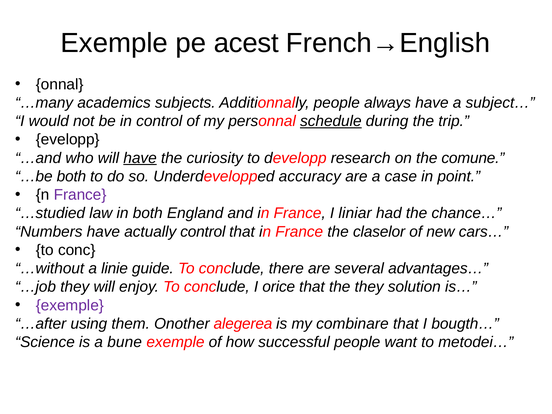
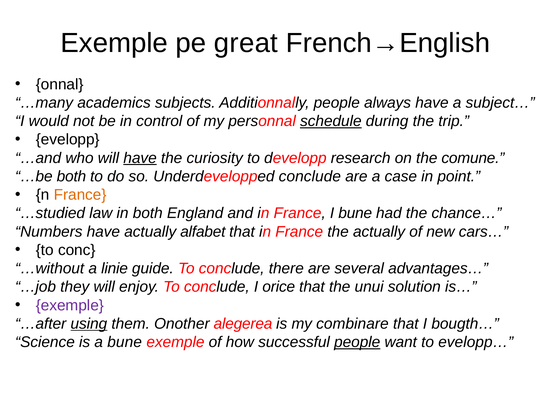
acest: acest -> great
Underdevelopped accuracy: accuracy -> conclude
France at (80, 195) colour: purple -> orange
I liniar: liniar -> bune
actually control: control -> alfabet
the claselor: claselor -> actually
the they: they -> unui
using underline: none -> present
people at (357, 342) underline: none -> present
metodei…: metodei… -> evelopp…
